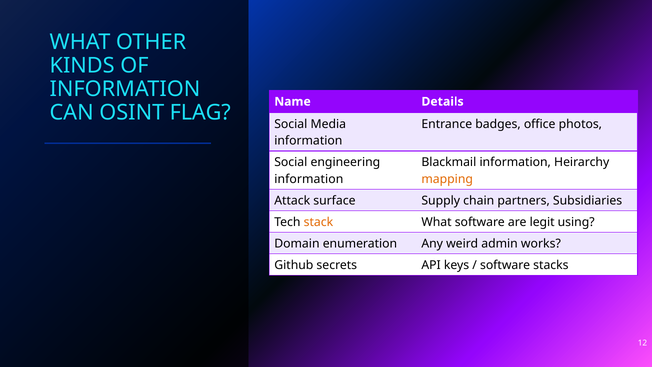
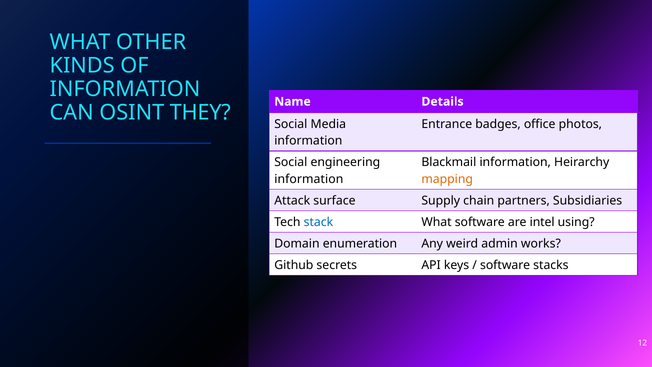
FLAG: FLAG -> THEY
stack colour: orange -> blue
legit: legit -> intel
